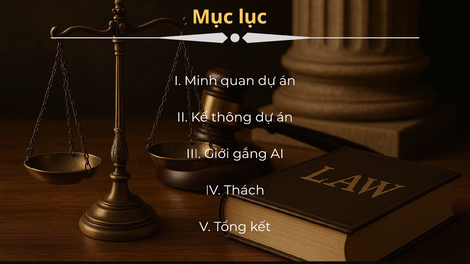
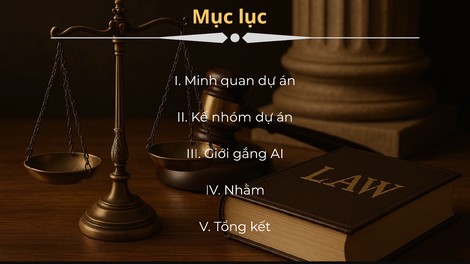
thông: thông -> nhóm
Thách: Thách -> Nhằm
